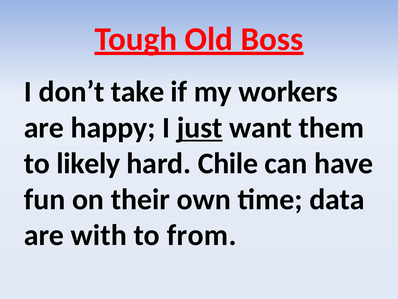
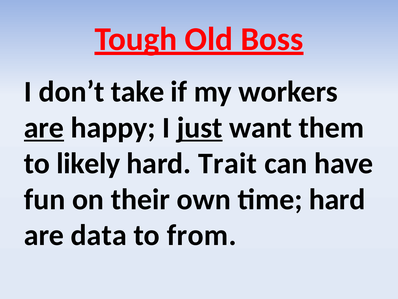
are at (44, 127) underline: none -> present
Chile: Chile -> Trait
time data: data -> hard
with: with -> data
